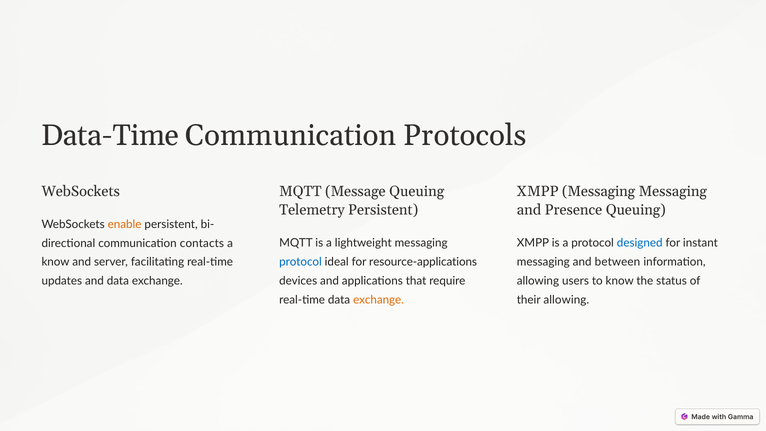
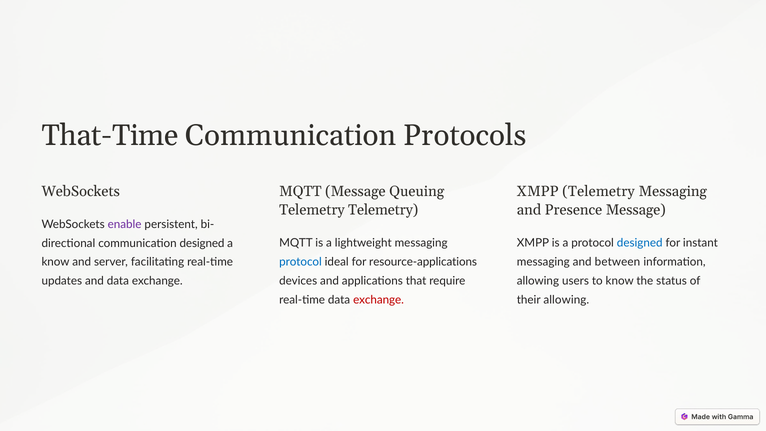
Data-Time: Data-Time -> That-Time
XMPP Messaging: Messaging -> Telemetry
Telemetry Persistent: Persistent -> Telemetry
Presence Queuing: Queuing -> Message
enable colour: orange -> purple
communication contacts: contacts -> designed
exchange at (379, 300) colour: orange -> red
